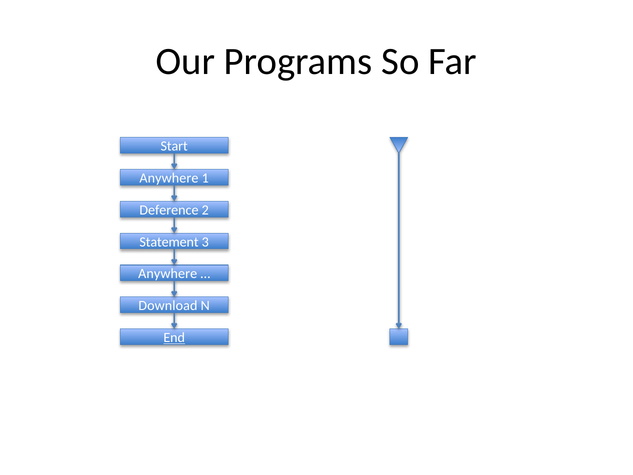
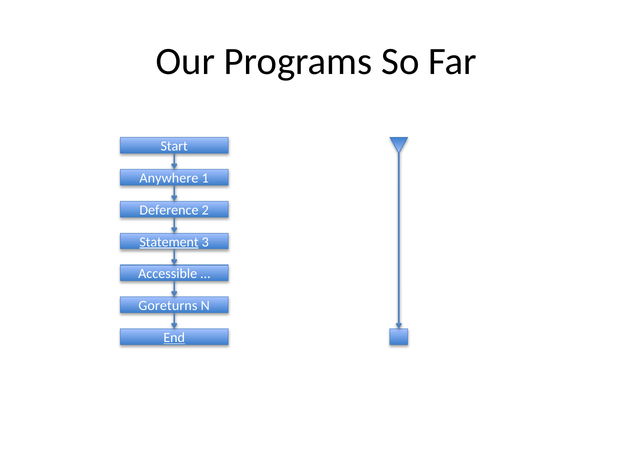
Statement underline: none -> present
Anywhere at (168, 274): Anywhere -> Accessible
Download: Download -> Goreturns
